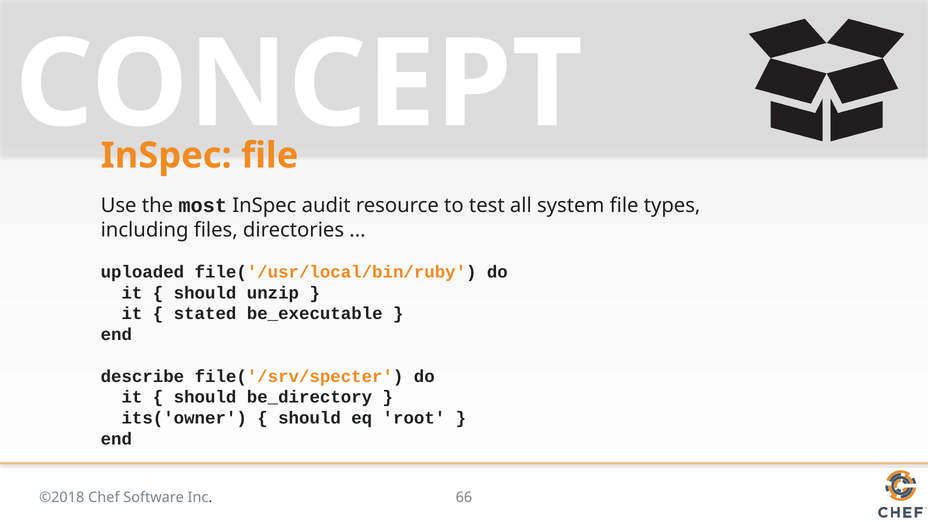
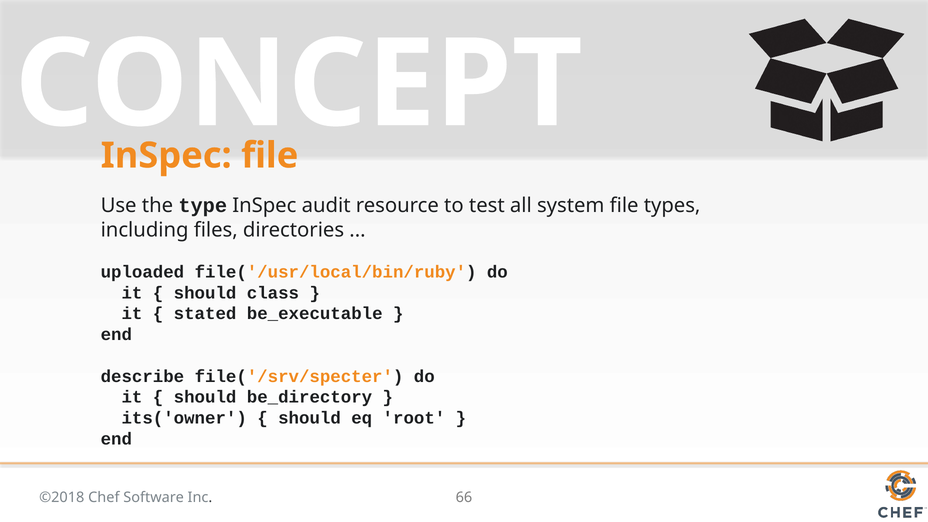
most: most -> type
unzip: unzip -> class
